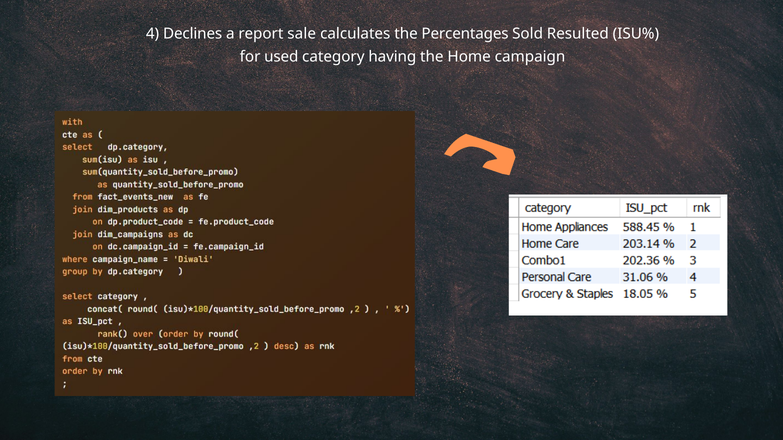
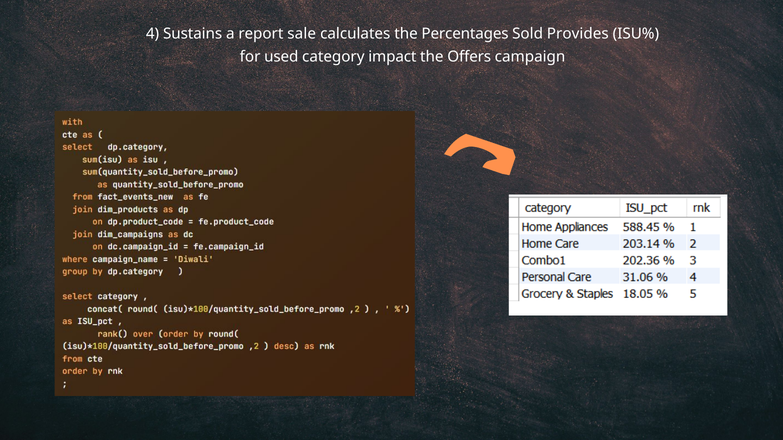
Declines: Declines -> Sustains
Resulted: Resulted -> Provides
having: having -> impact
Home: Home -> Offers
